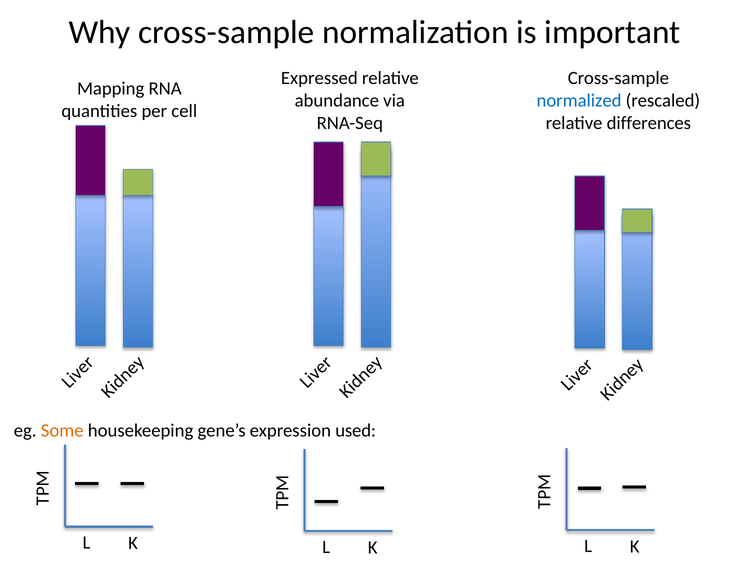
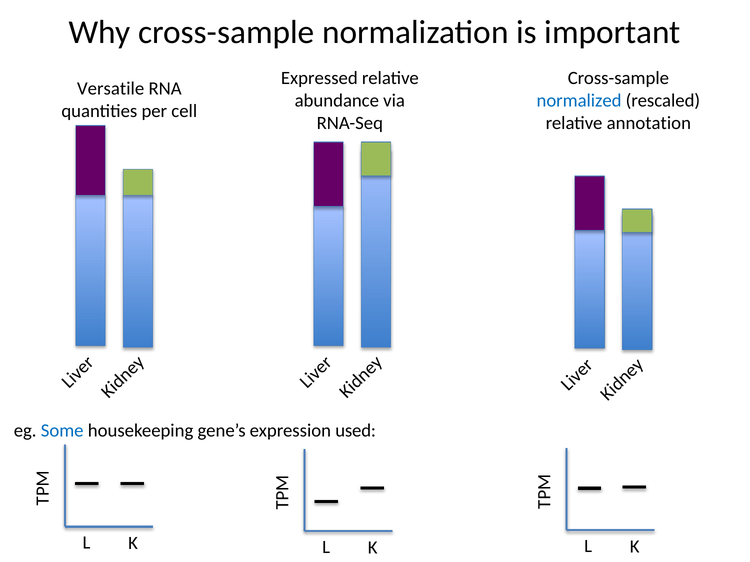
Mapping: Mapping -> Versatile
differences: differences -> annotation
Some colour: orange -> blue
